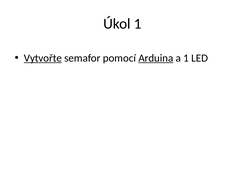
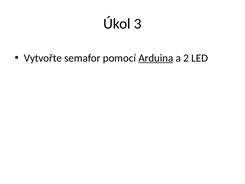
Úkol 1: 1 -> 3
Vytvořte underline: present -> none
a 1: 1 -> 2
